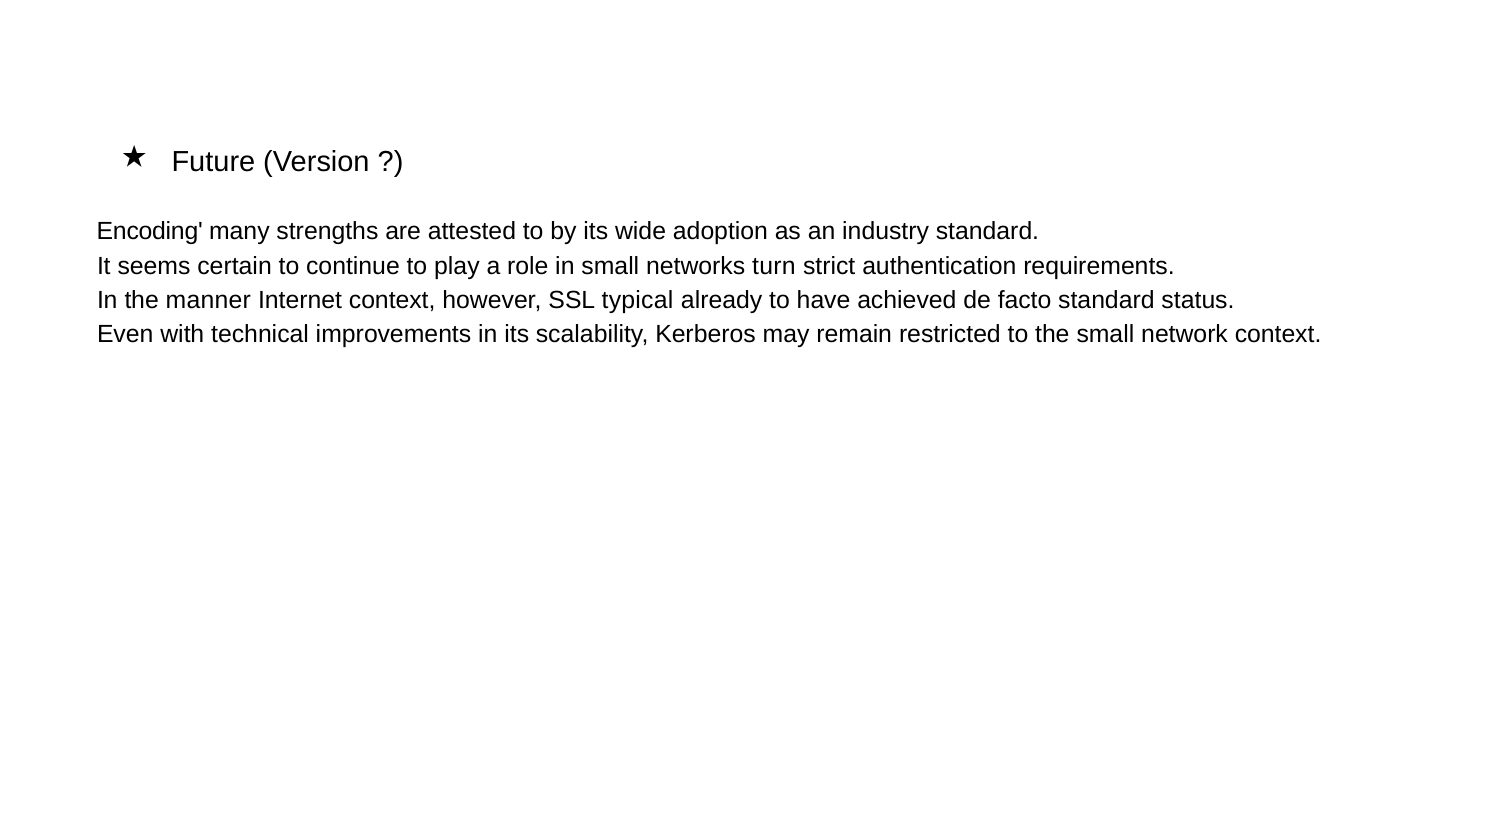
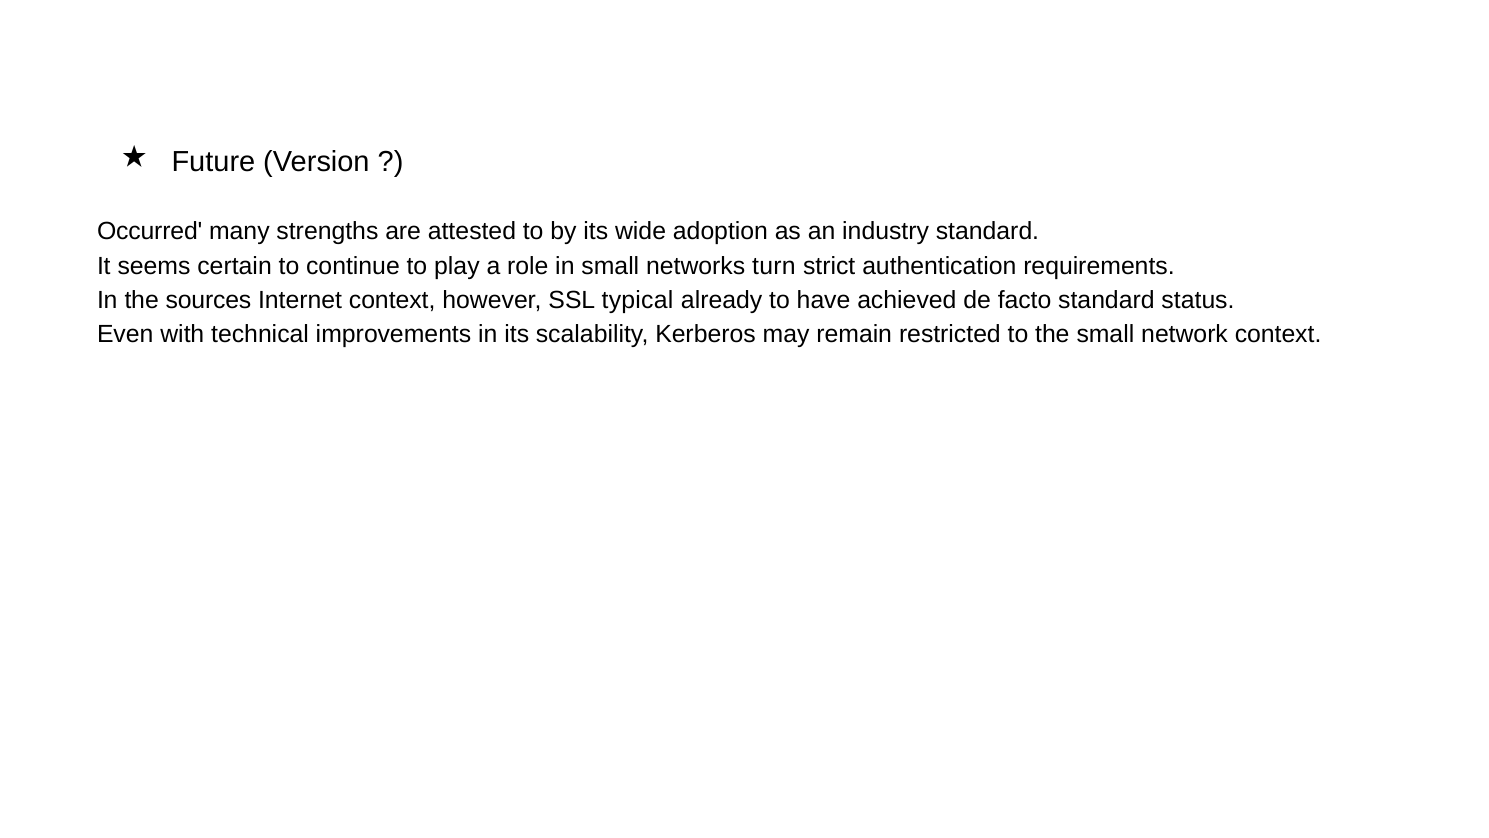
Encoding: Encoding -> Occurred
manner: manner -> sources
